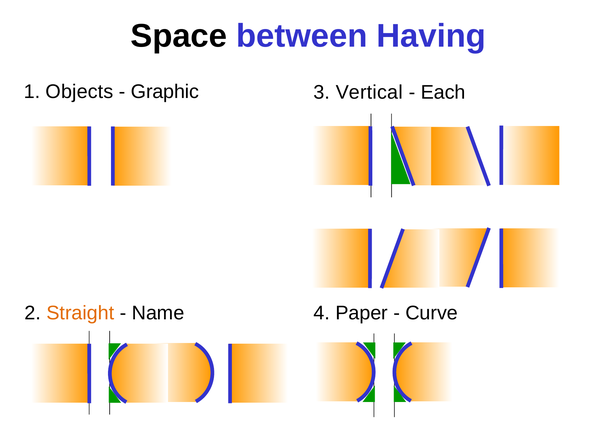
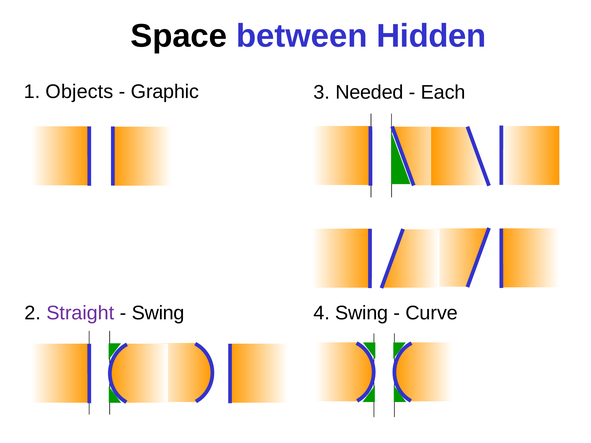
Having: Having -> Hidden
Vertical: Vertical -> Needed
Straight colour: orange -> purple
Name at (158, 313): Name -> Swing
4 Paper: Paper -> Swing
